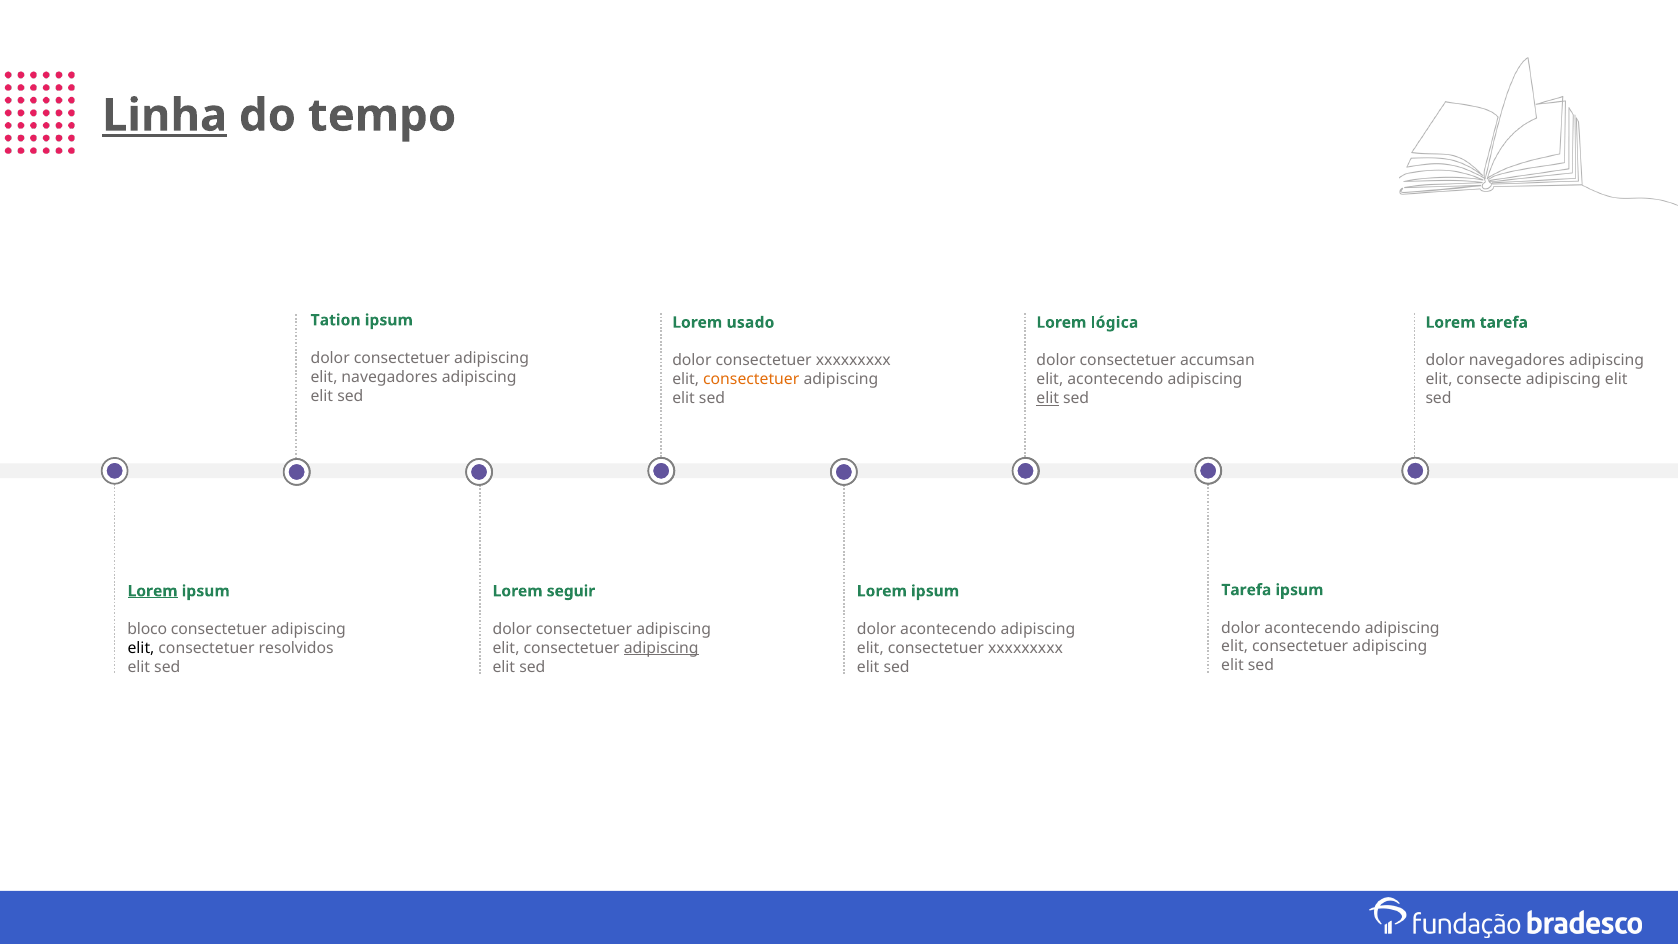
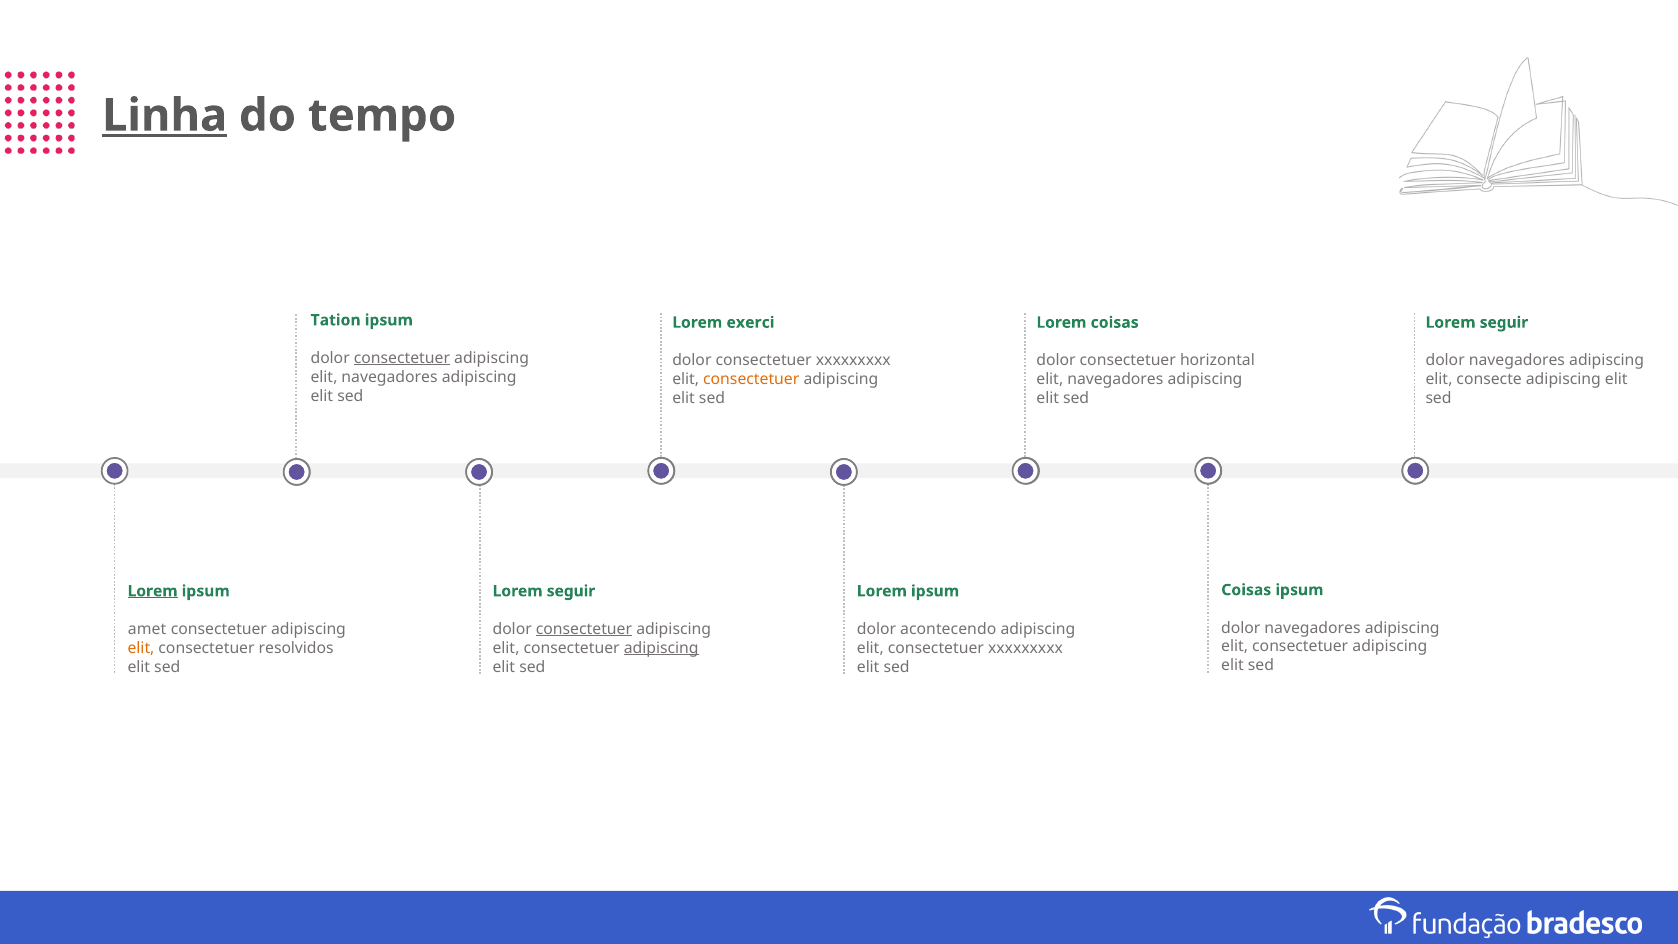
usado: usado -> exerci
Lorem lógica: lógica -> coisas
tarefa at (1504, 323): tarefa -> seguir
consectetuer at (402, 358) underline: none -> present
accumsan: accumsan -> horizontal
acontecendo at (1115, 379): acontecendo -> navegadores
elit at (1048, 398) underline: present -> none
Tarefa at (1246, 590): Tarefa -> Coisas
acontecendo at (1313, 628): acontecendo -> navegadores
bloco: bloco -> amet
consectetuer at (584, 629) underline: none -> present
elit at (141, 648) colour: black -> orange
